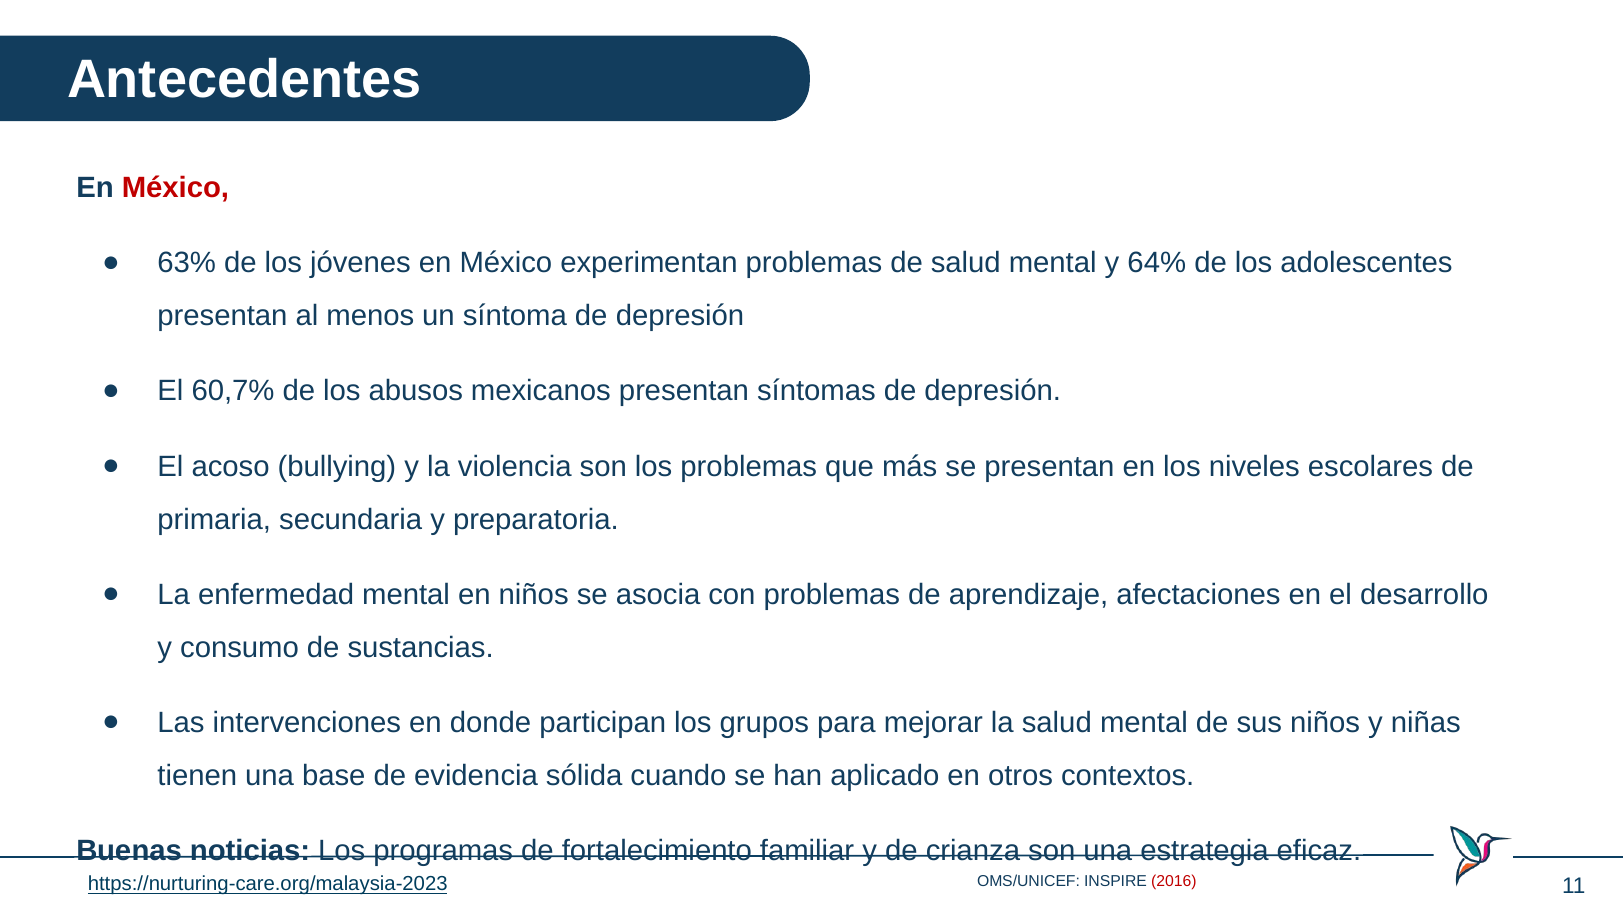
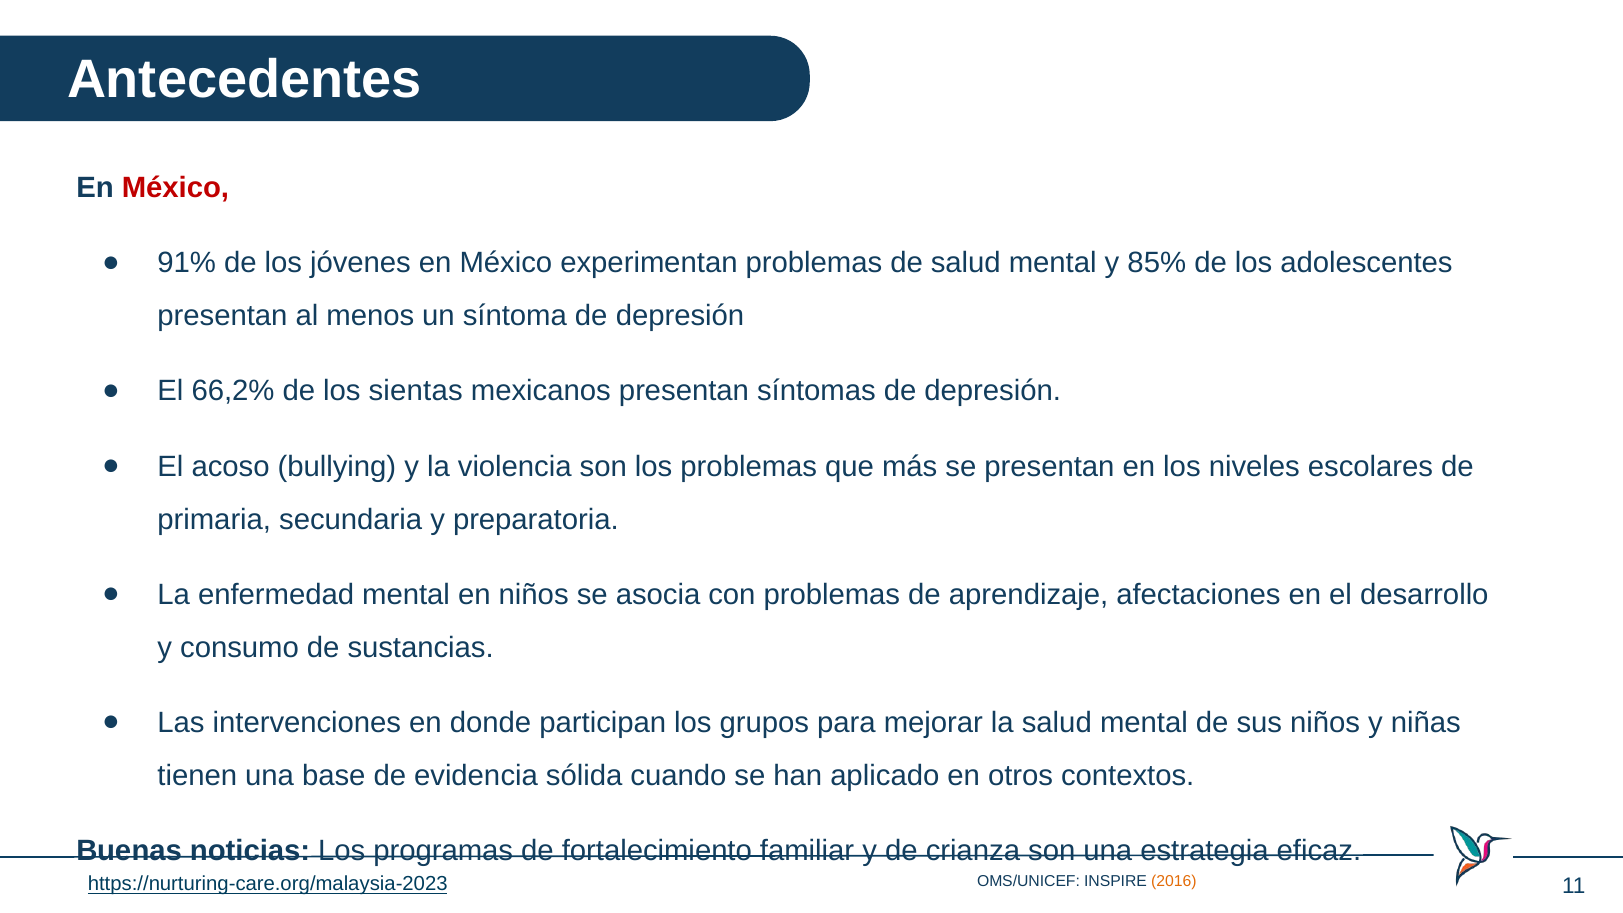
63%: 63% -> 91%
64%: 64% -> 85%
60,7%: 60,7% -> 66,2%
abusos: abusos -> sientas
2016 colour: red -> orange
